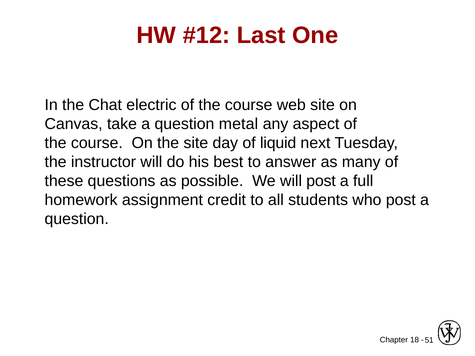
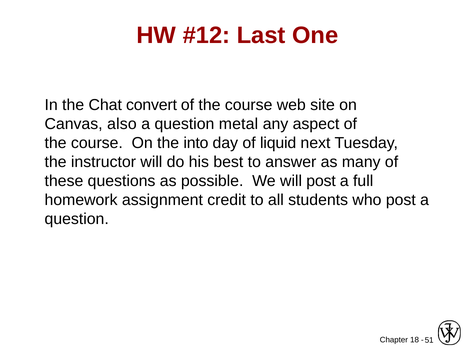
electric: electric -> convert
take: take -> also
the site: site -> into
